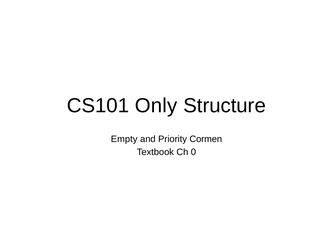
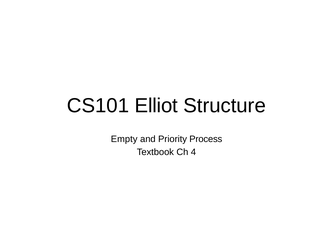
Only: Only -> Elliot
Cormen: Cormen -> Process
0: 0 -> 4
